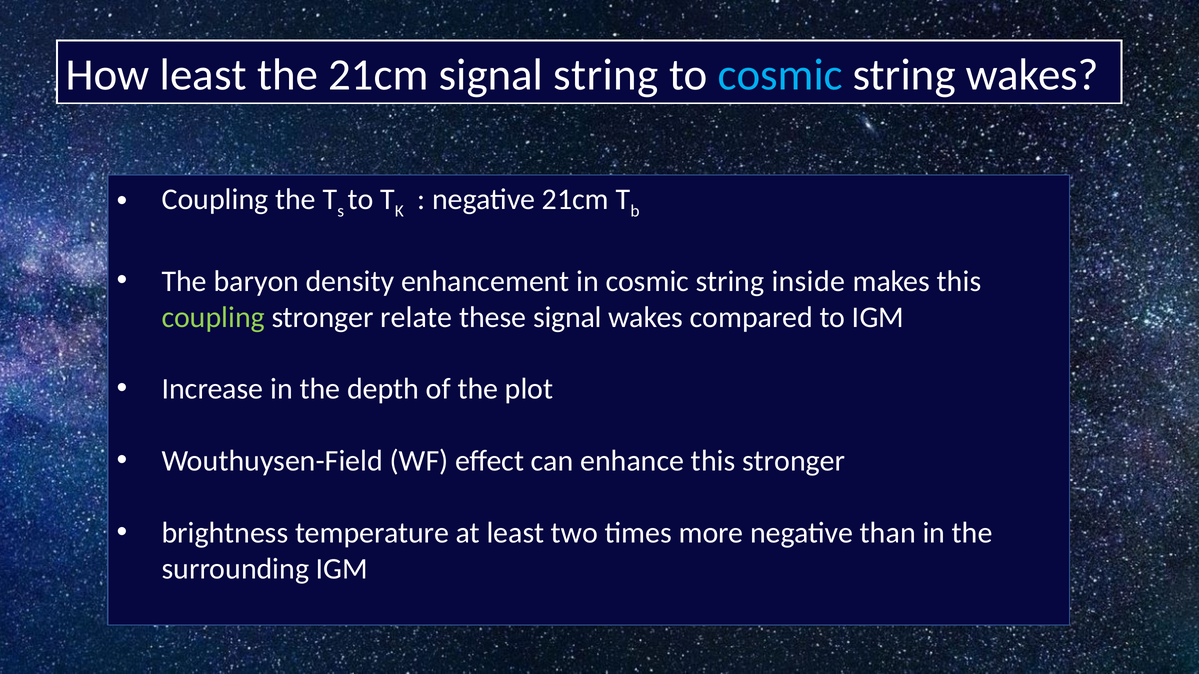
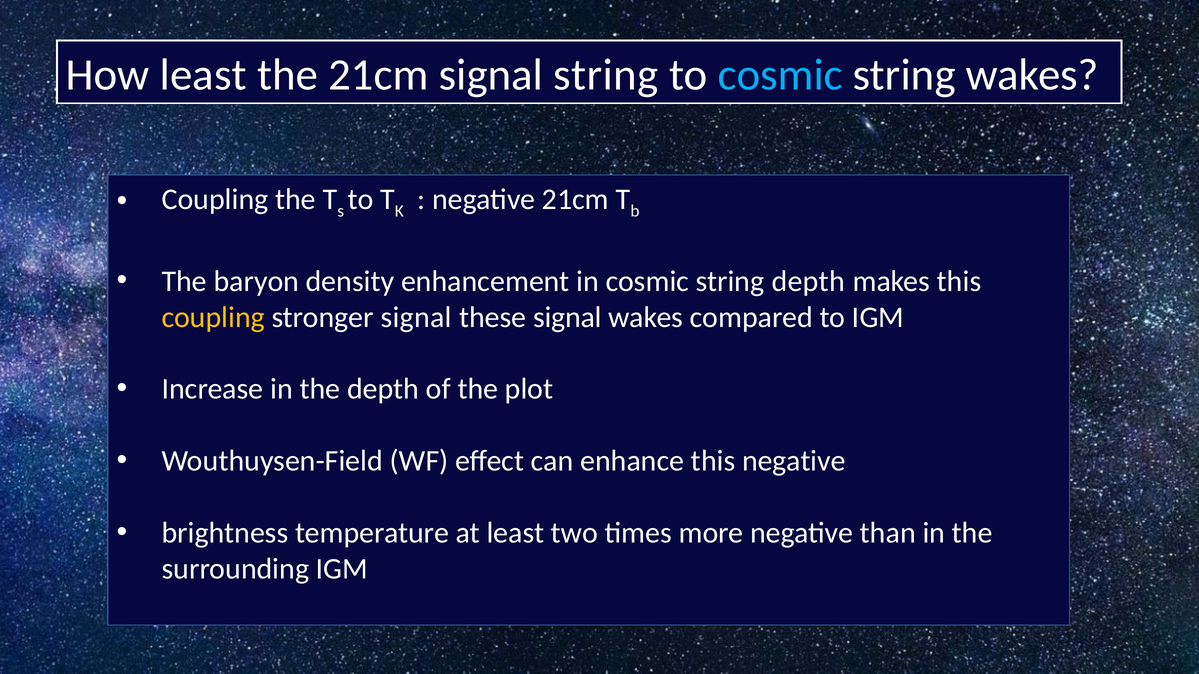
string inside: inside -> depth
coupling at (213, 317) colour: light green -> yellow
stronger relate: relate -> signal
this stronger: stronger -> negative
